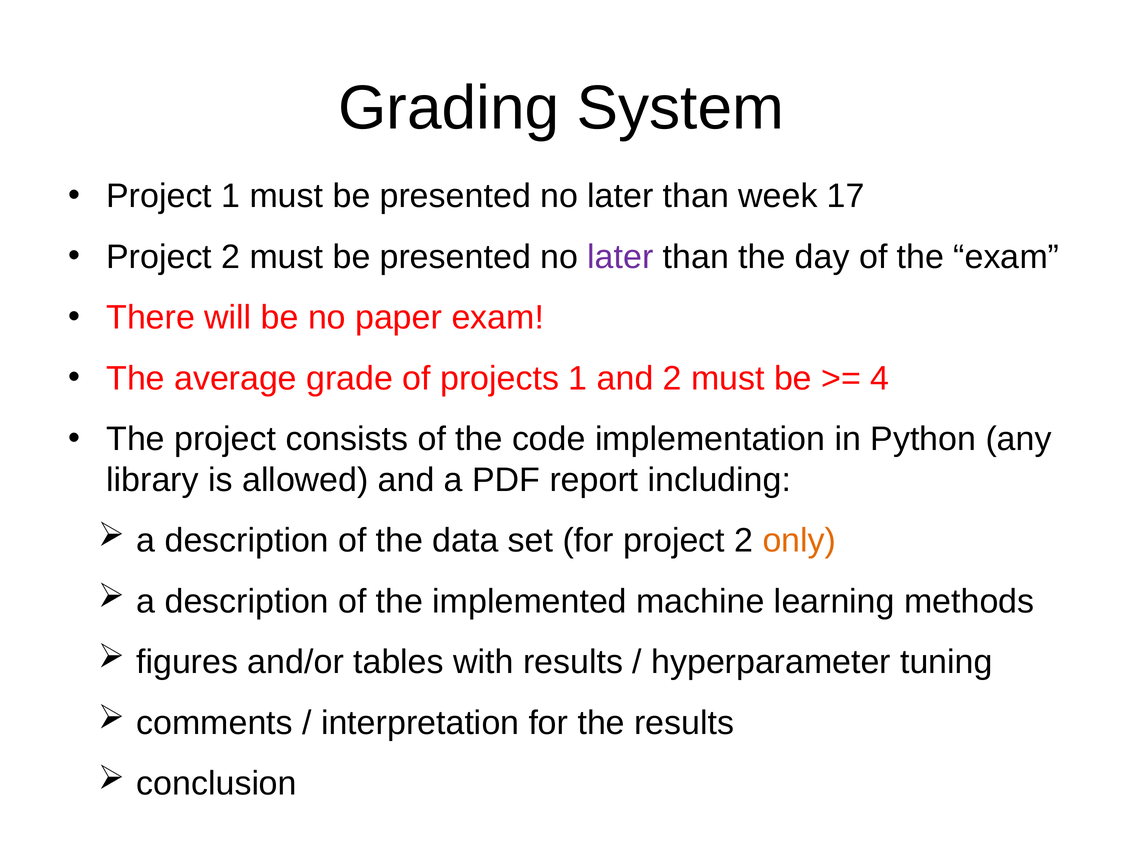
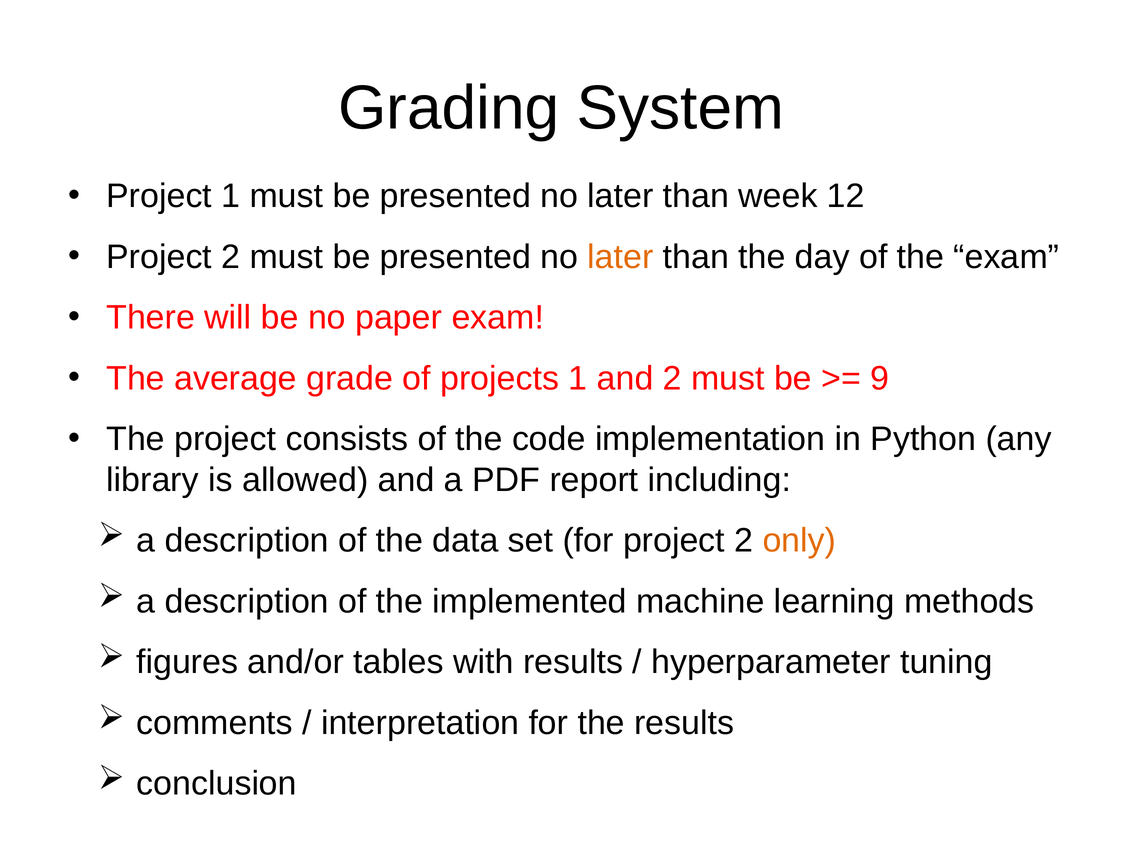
17: 17 -> 12
later at (620, 257) colour: purple -> orange
4: 4 -> 9
